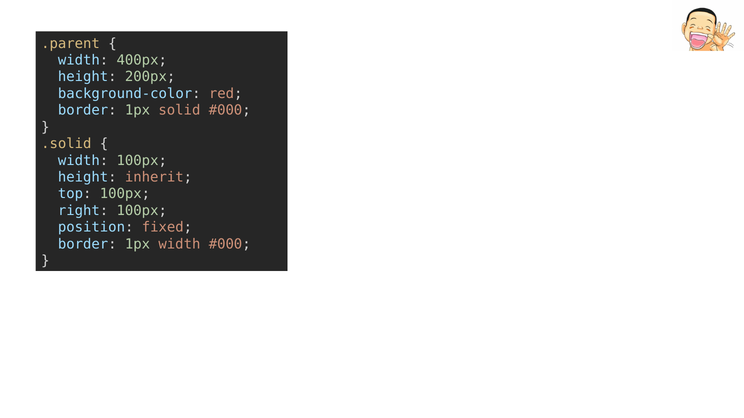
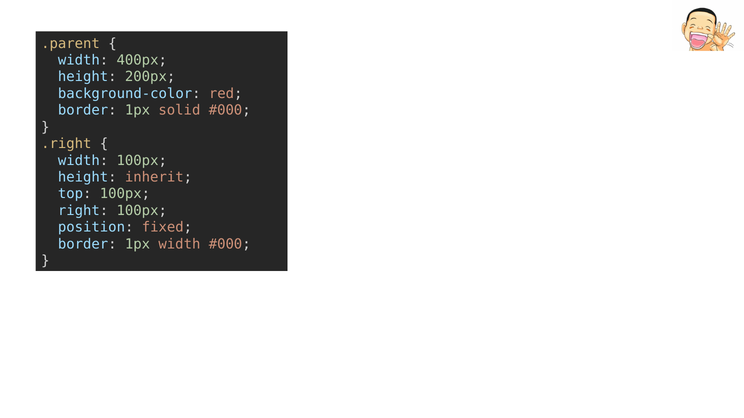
.solid: .solid -> .right
